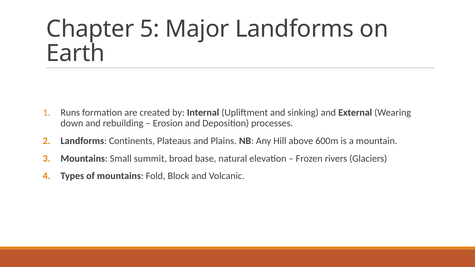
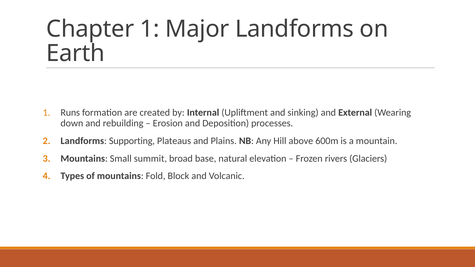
Chapter 5: 5 -> 1
Continents: Continents -> Supporting
